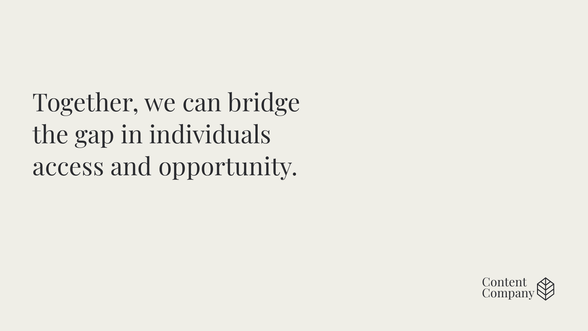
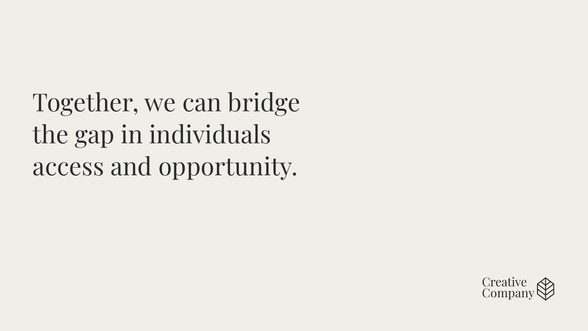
Content: Content -> Creative
